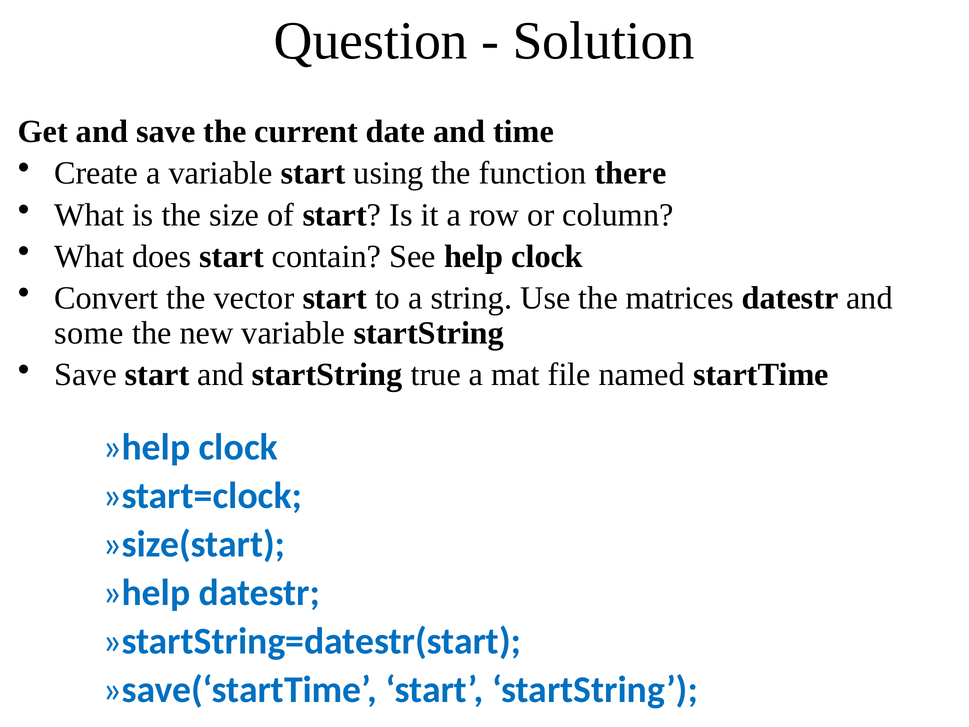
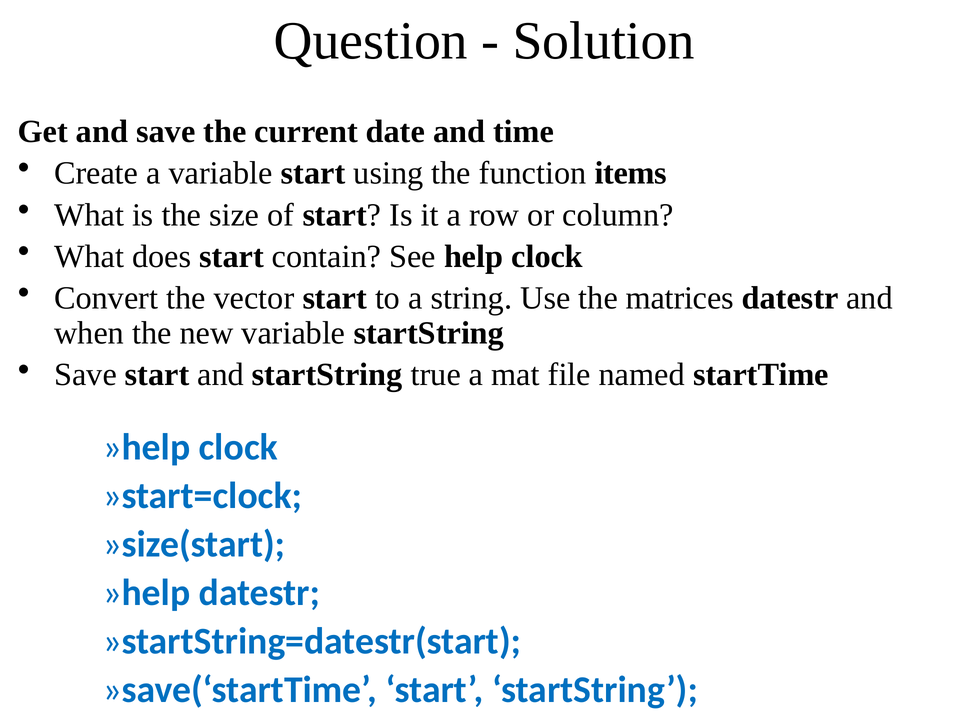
there: there -> items
some: some -> when
